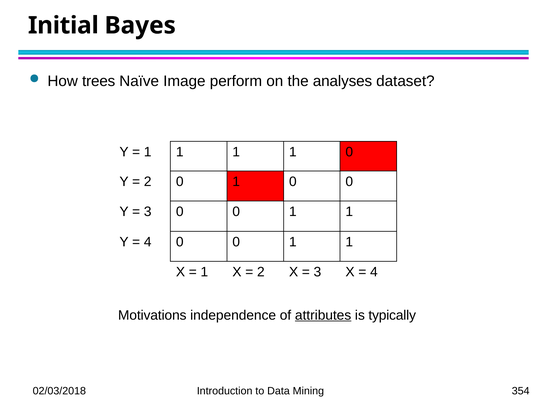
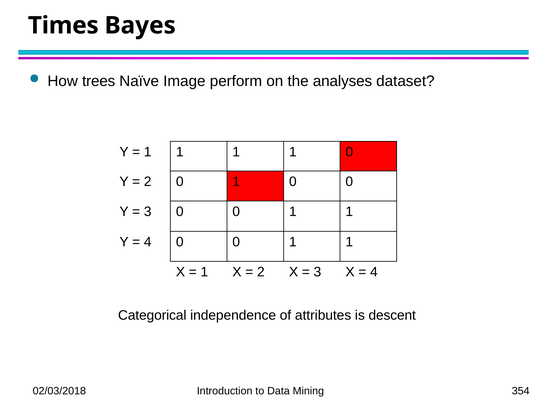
Initial: Initial -> Times
Motivations: Motivations -> Categorical
attributes underline: present -> none
typically: typically -> descent
